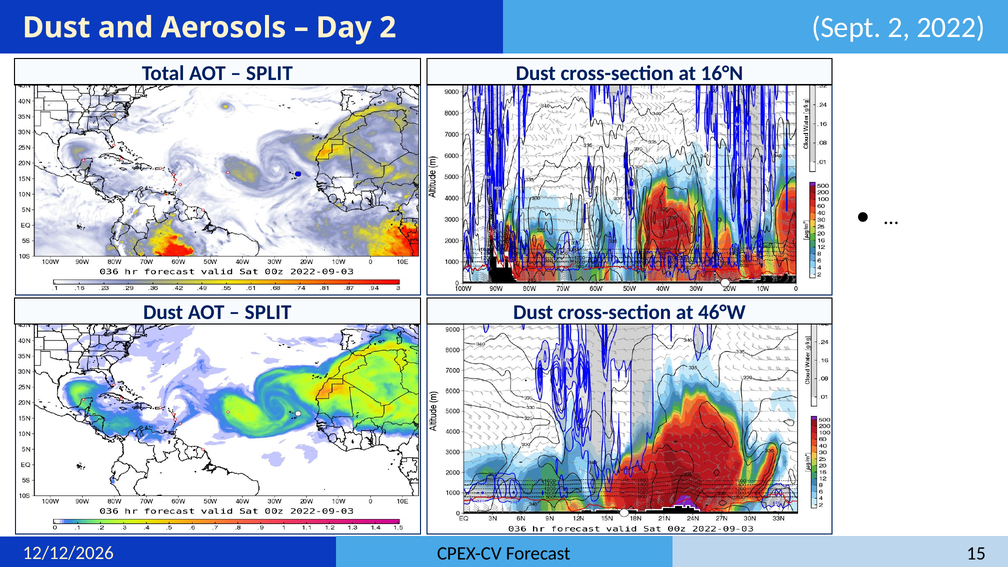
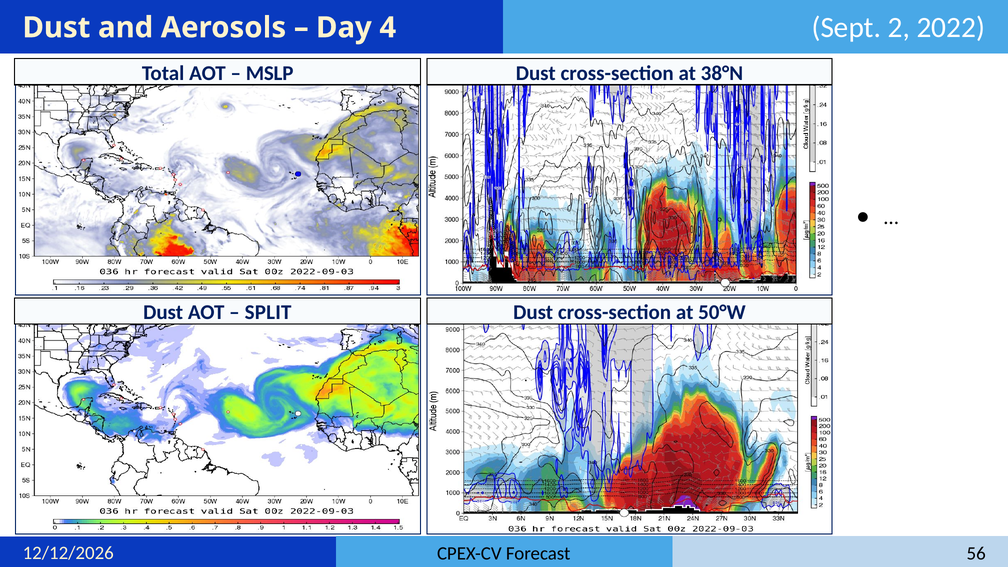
Day 2: 2 -> 4
SPLIT at (269, 73): SPLIT -> MSLP
16°N: 16°N -> 38°N
46°W: 46°W -> 50°W
15: 15 -> 56
